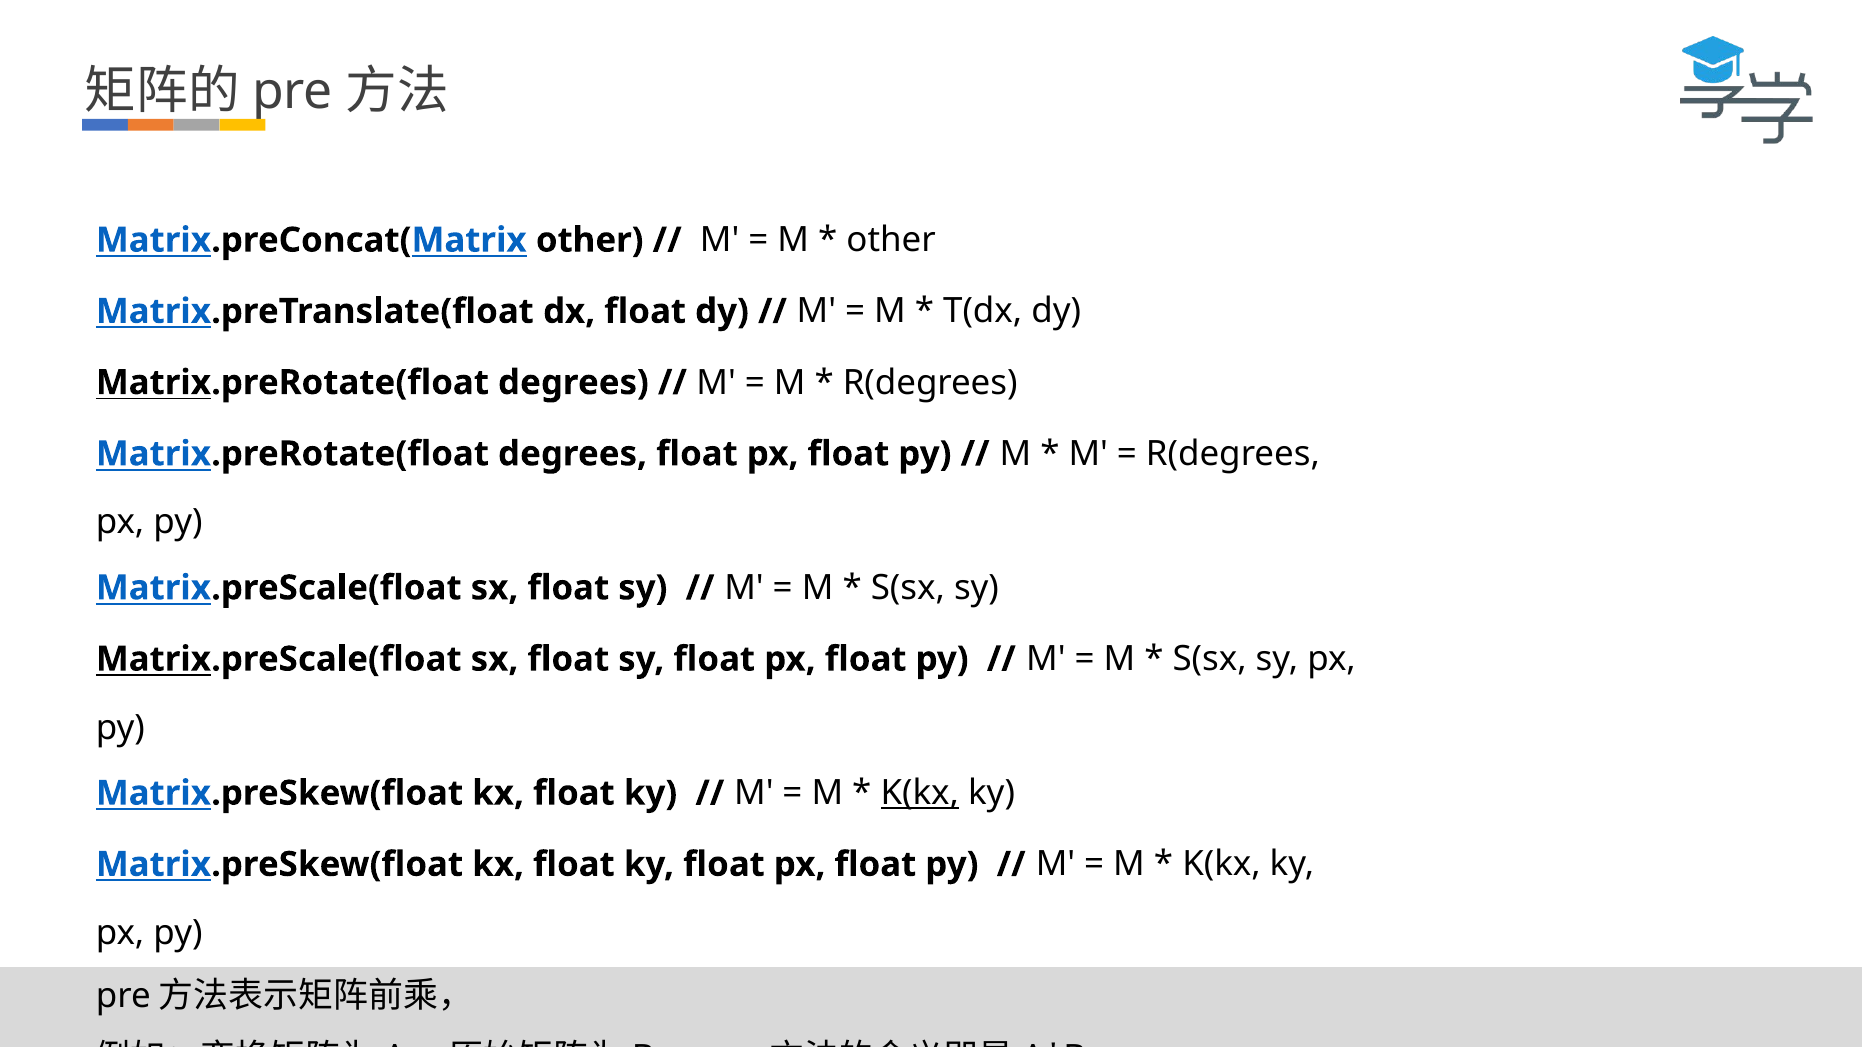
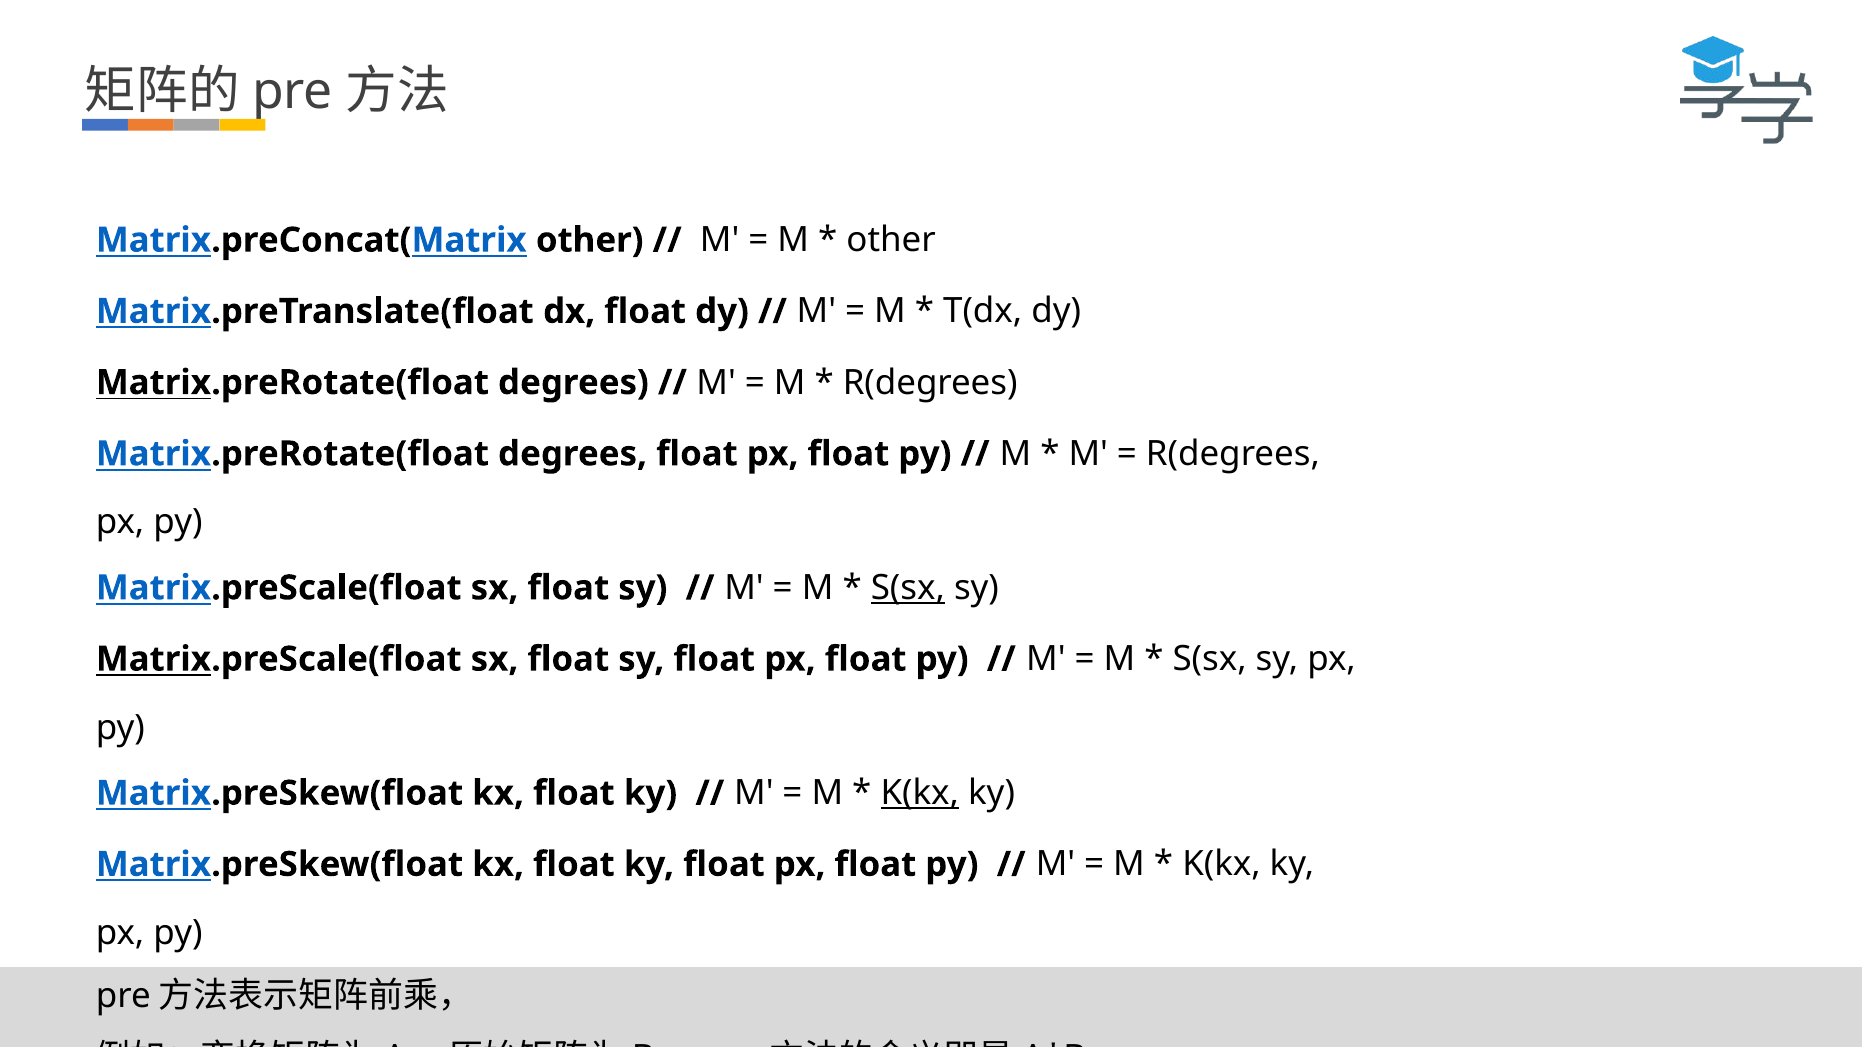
S(sx at (908, 588) underline: none -> present
